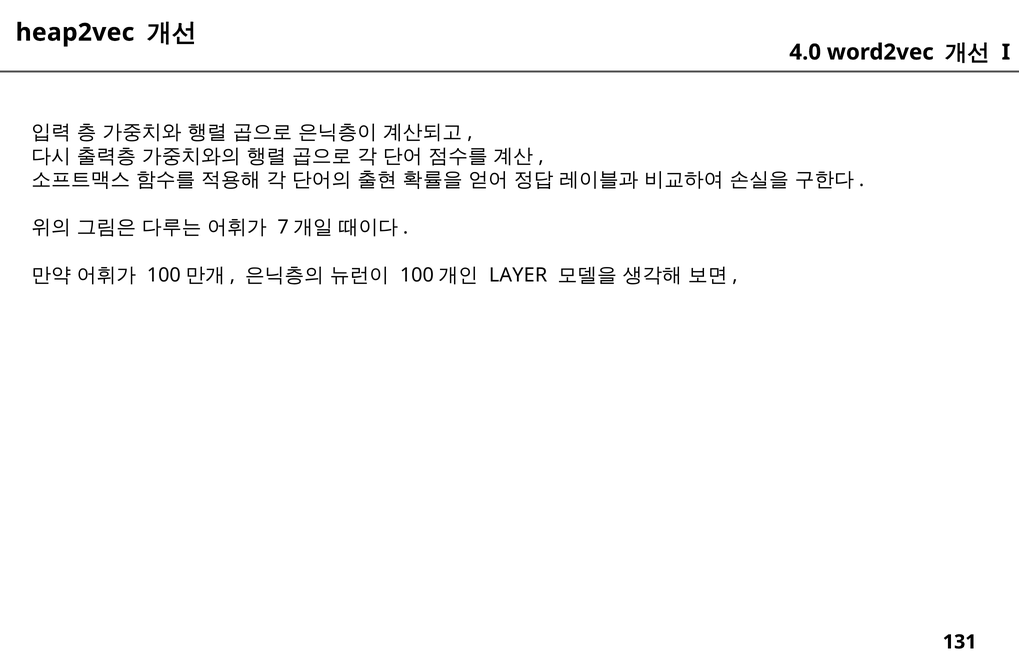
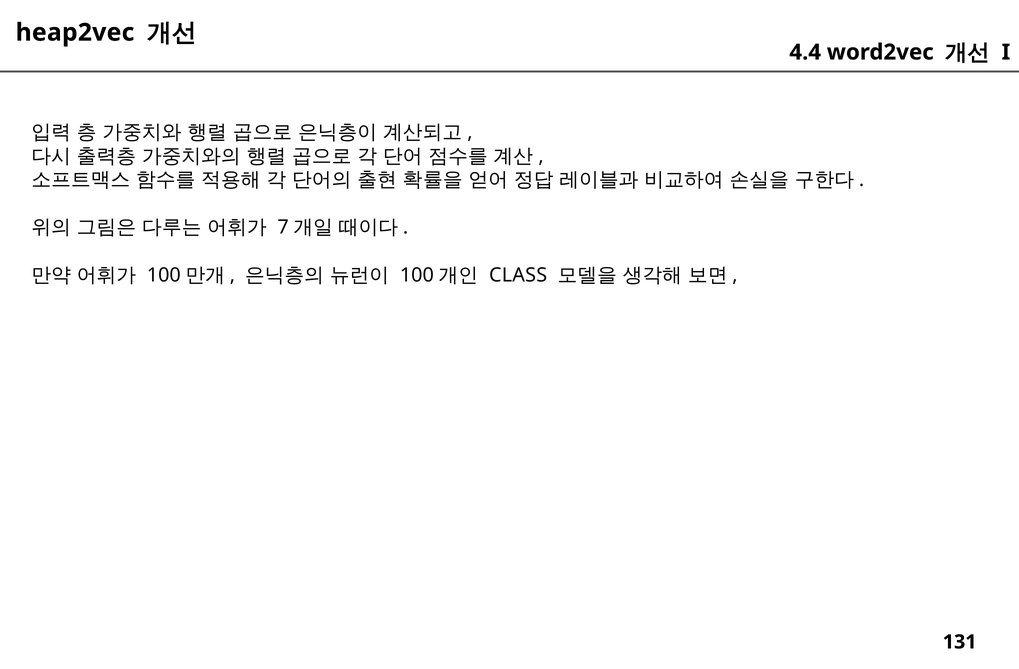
4.0: 4.0 -> 4.4
LAYER: LAYER -> CLASS
